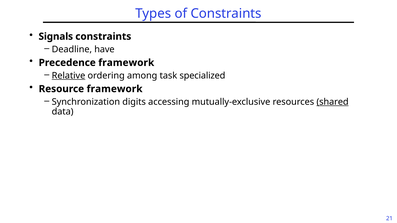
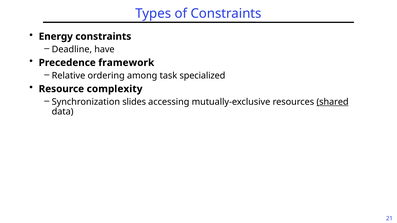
Signals: Signals -> Energy
Relative underline: present -> none
Resource framework: framework -> complexity
digits: digits -> slides
